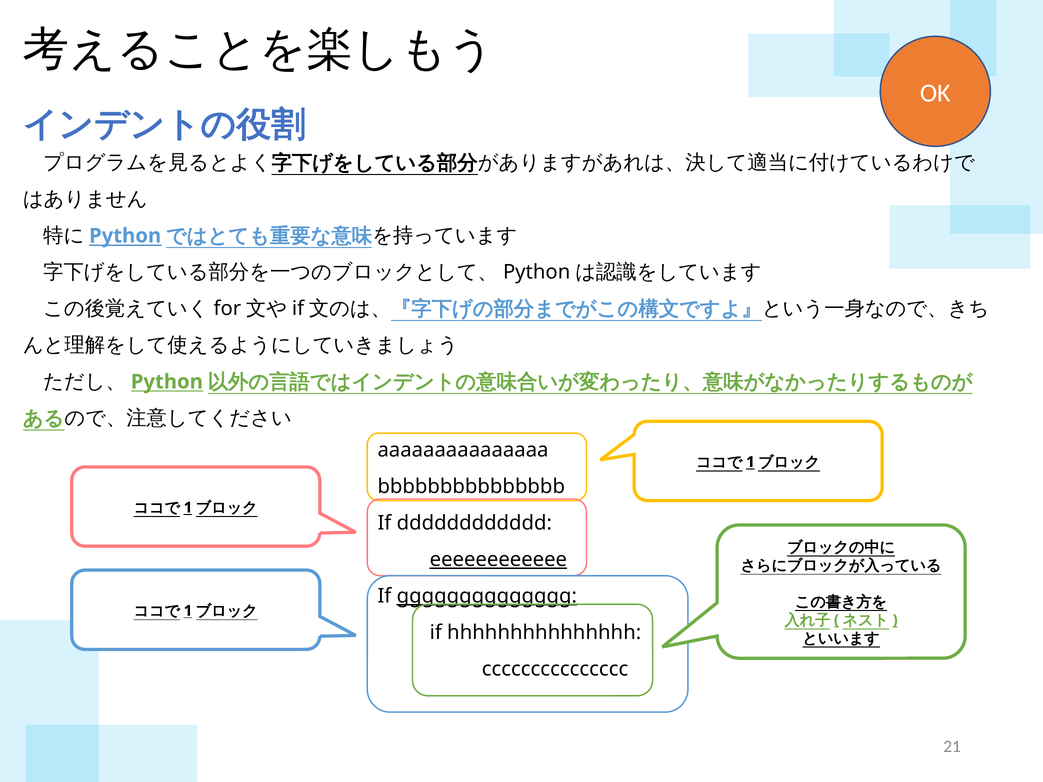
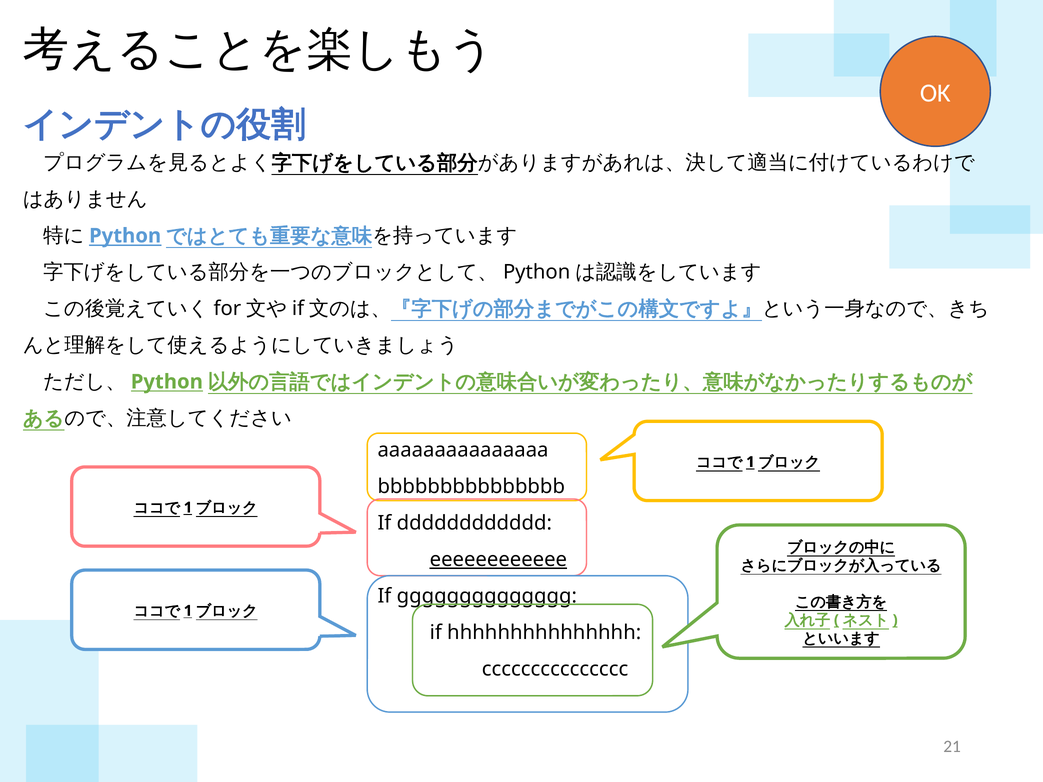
gggggggggggggg underline: present -> none
